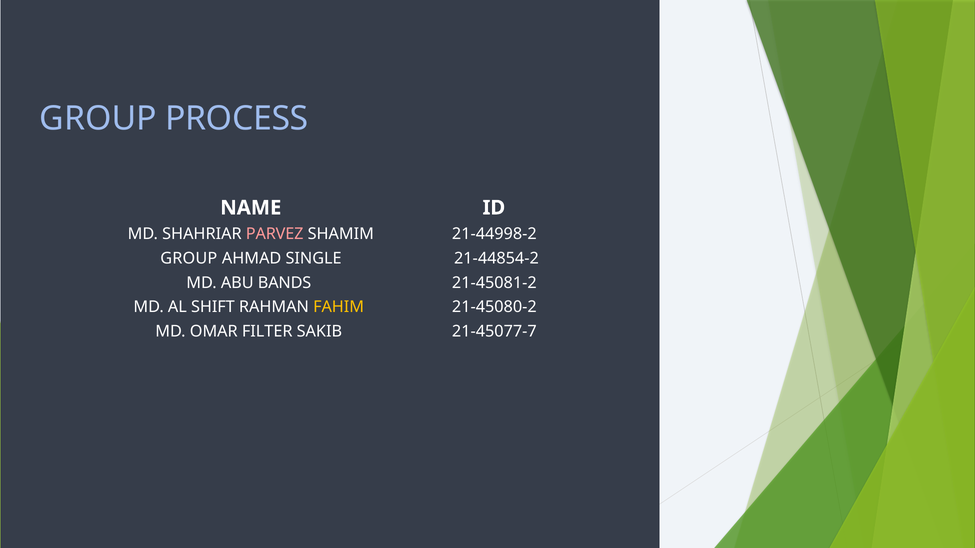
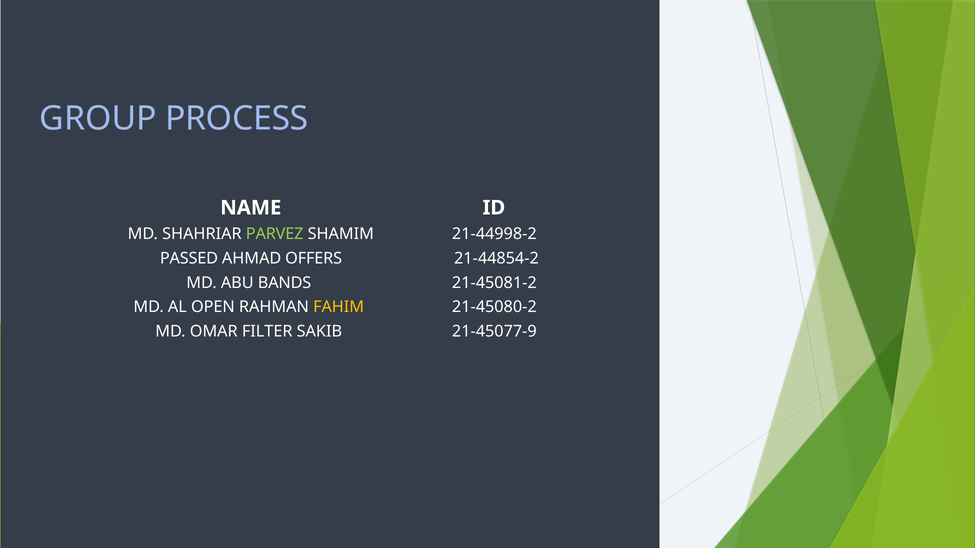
PARVEZ colour: pink -> light green
GROUP at (189, 259): GROUP -> PASSED
SINGLE: SINGLE -> OFFERS
SHIFT: SHIFT -> OPEN
21-45077-7: 21-45077-7 -> 21-45077-9
